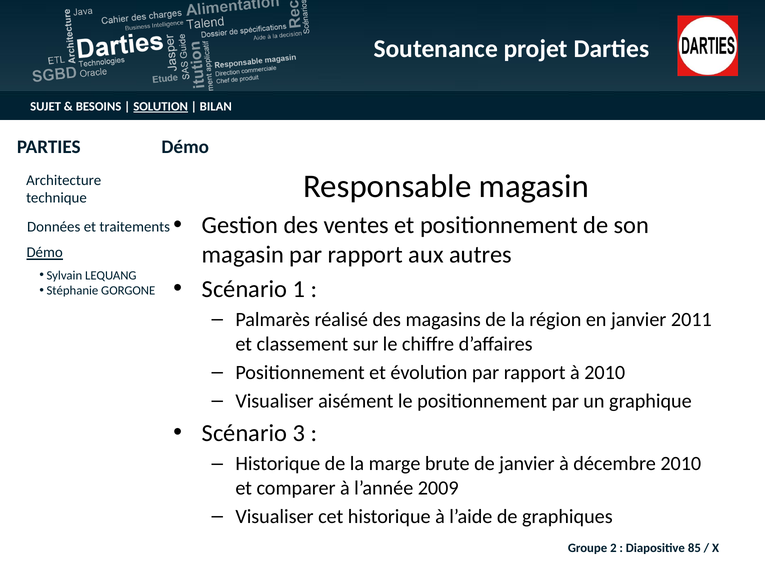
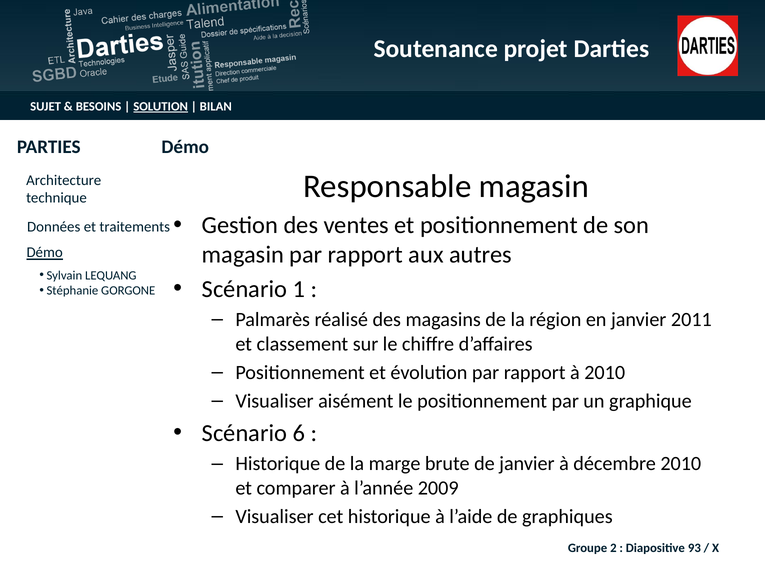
3: 3 -> 6
85: 85 -> 93
